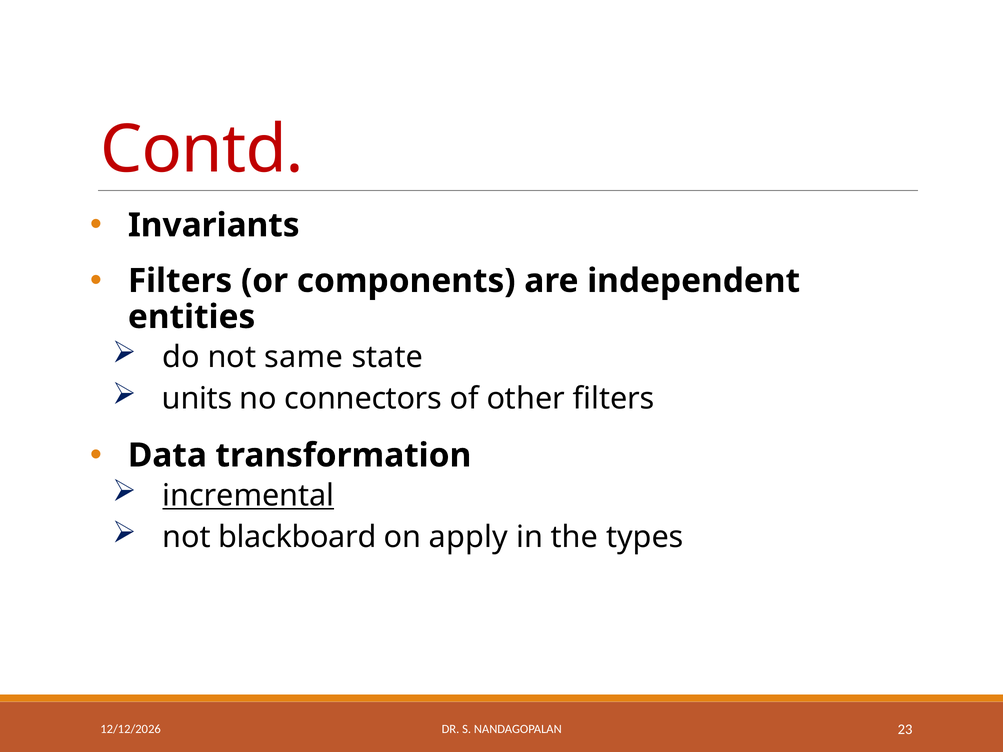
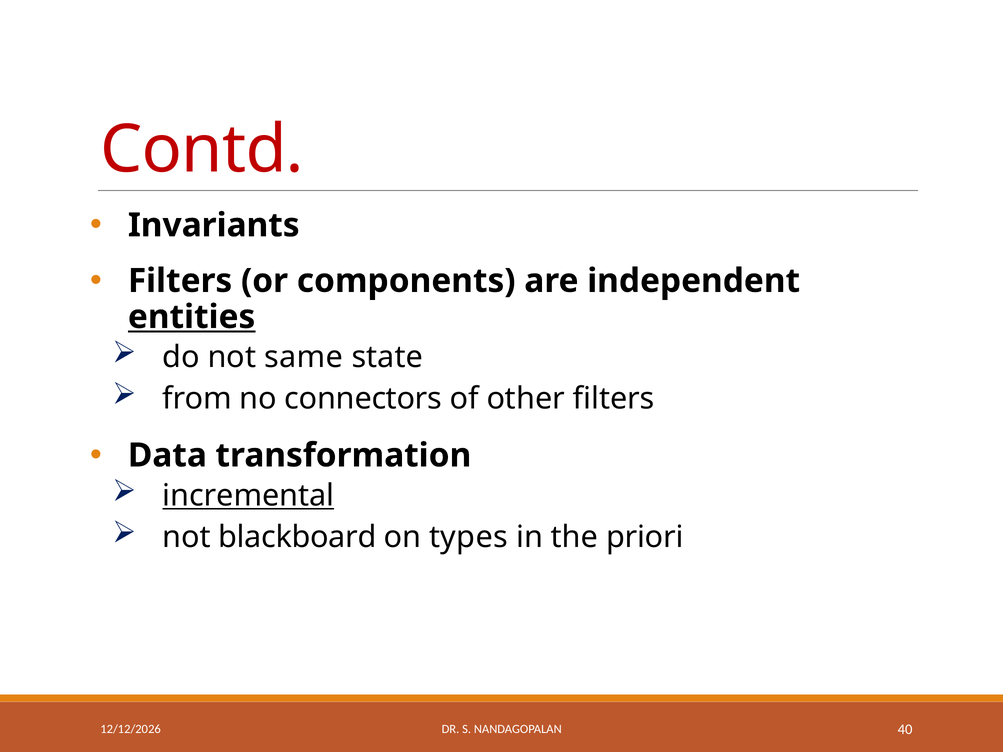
entities underline: none -> present
units: units -> from
apply: apply -> types
types: types -> priori
23: 23 -> 40
